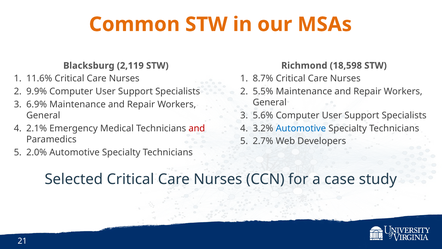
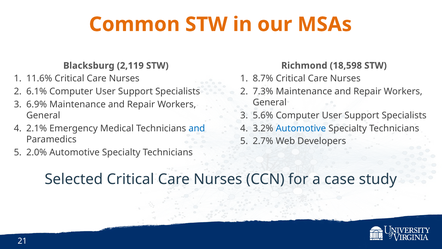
5.5%: 5.5% -> 7.3%
9.9%: 9.9% -> 6.1%
and at (197, 128) colour: red -> blue
